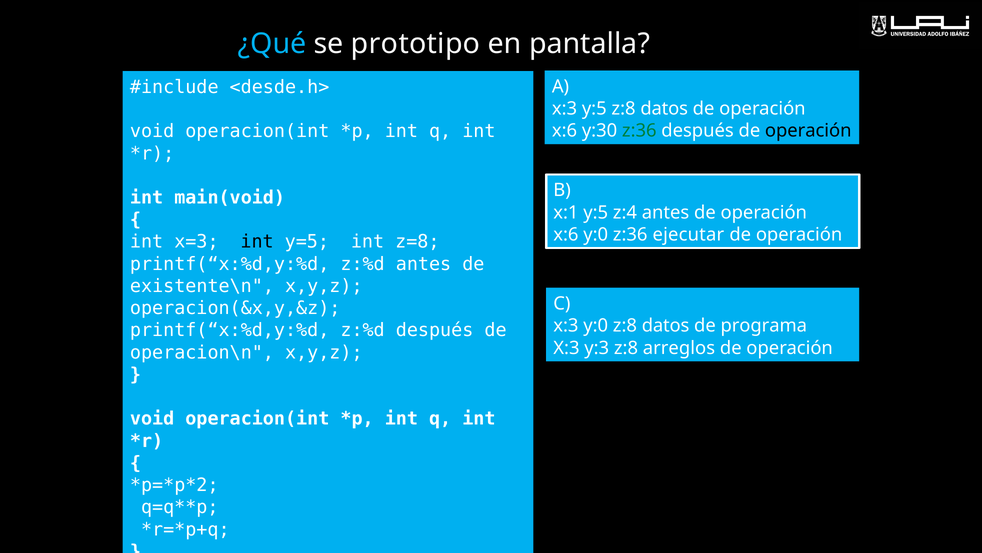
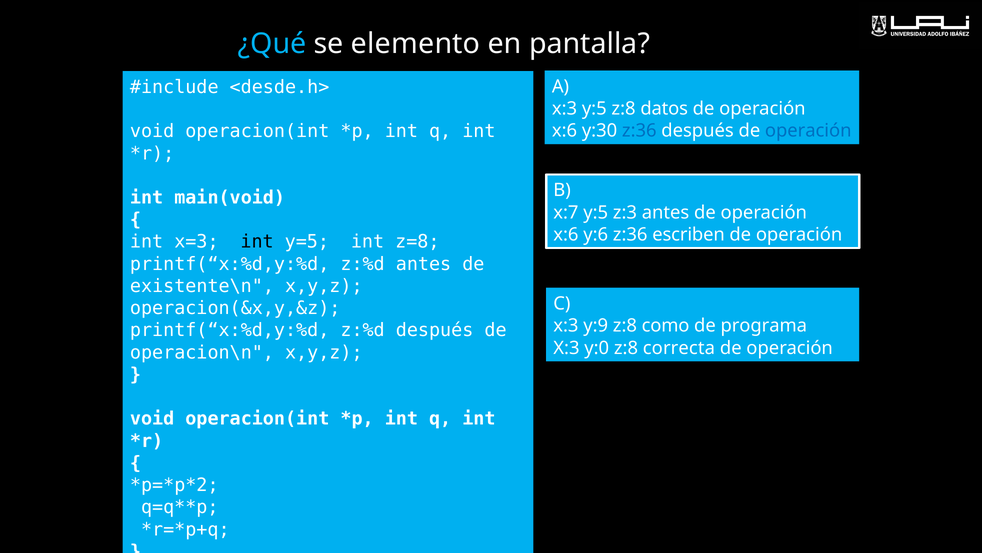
prototipo: prototipo -> elemento
z:36 at (639, 131) colour: green -> blue
operación at (808, 131) colour: black -> blue
x:1: x:1 -> x:7
z:4: z:4 -> z:3
x:6 y:0: y:0 -> y:6
ejecutar: ejecutar -> escriben
x:3 y:0: y:0 -> y:9
datos at (666, 325): datos -> como
y:3: y:3 -> y:0
arreglos: arreglos -> correcta
